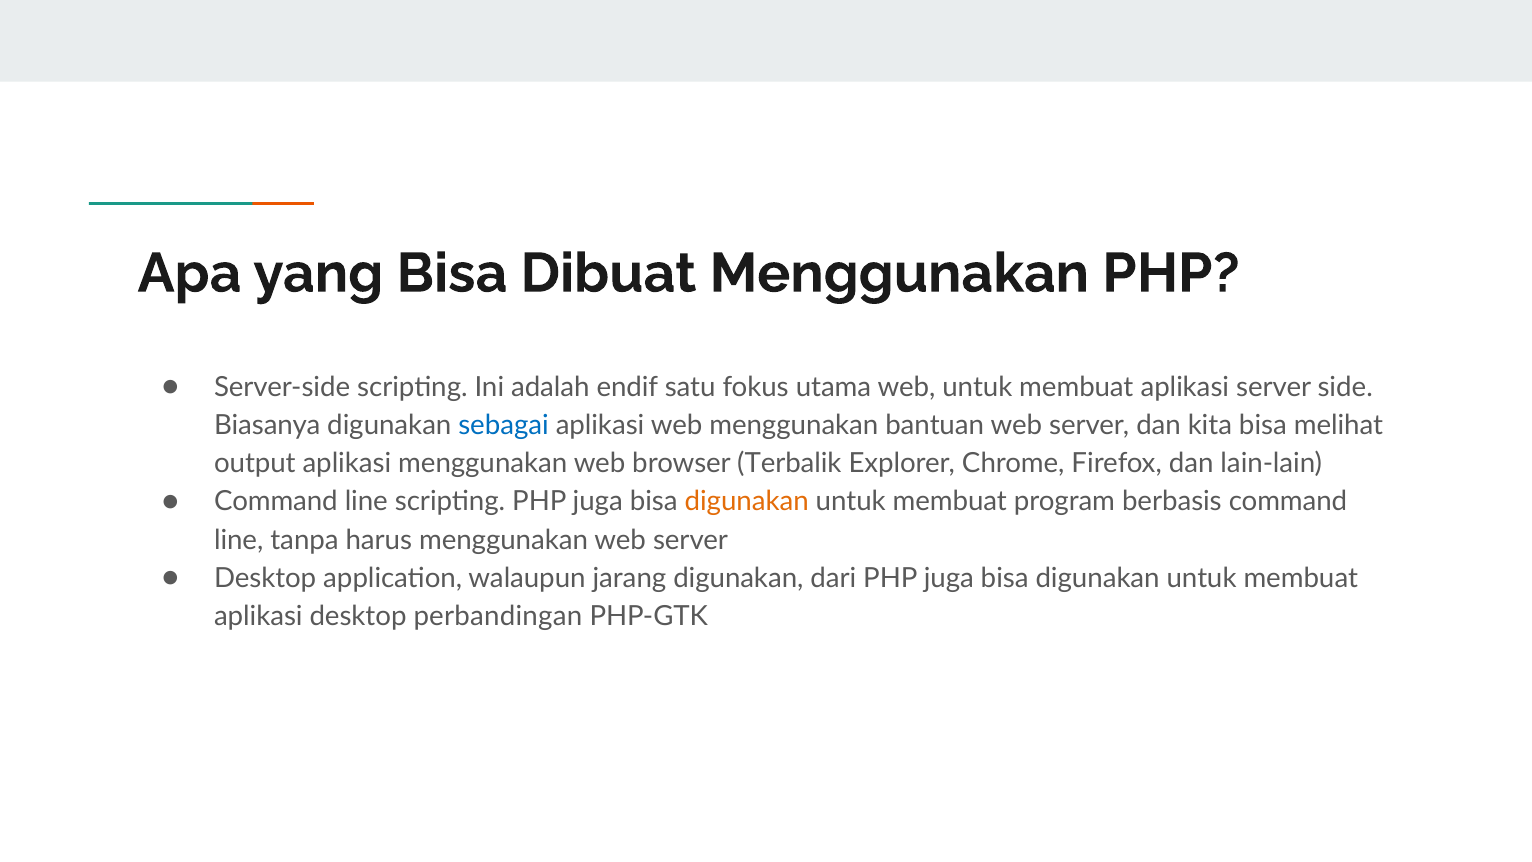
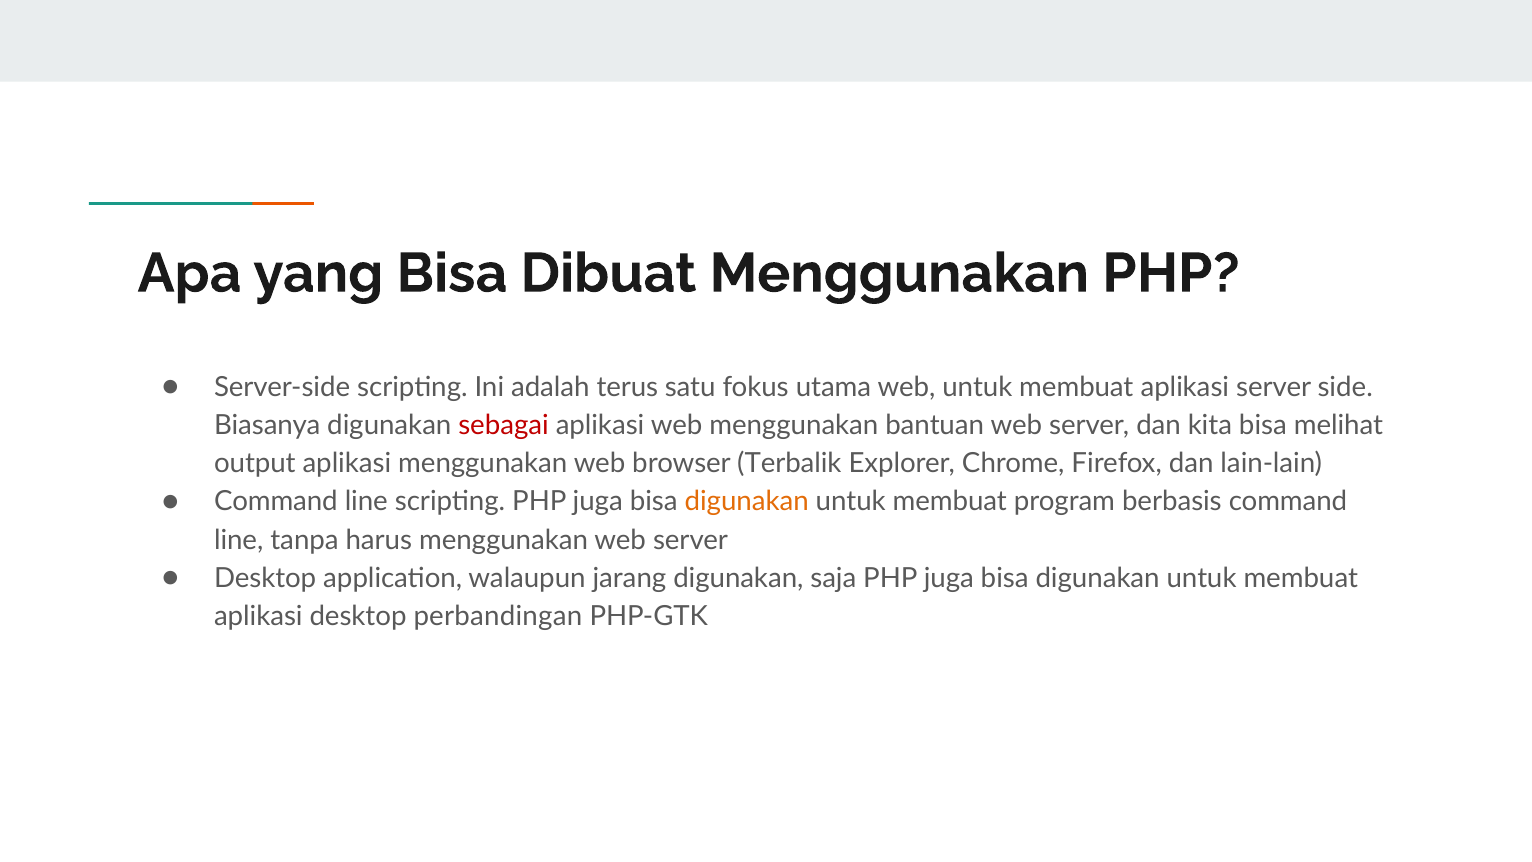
endif: endif -> terus
sebagai colour: blue -> red
dari: dari -> saja
